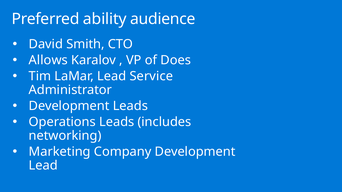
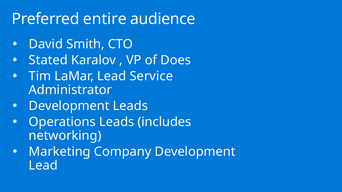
ability: ability -> entire
Allows: Allows -> Stated
